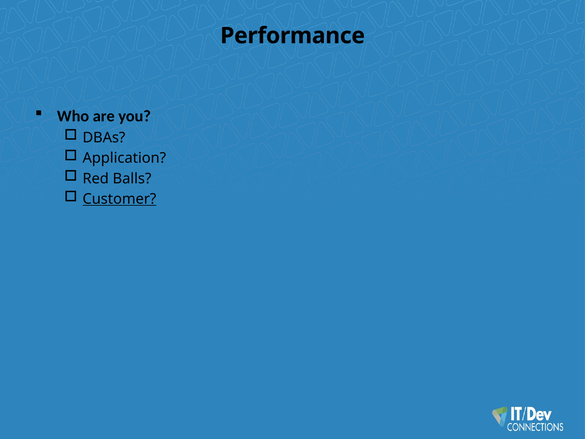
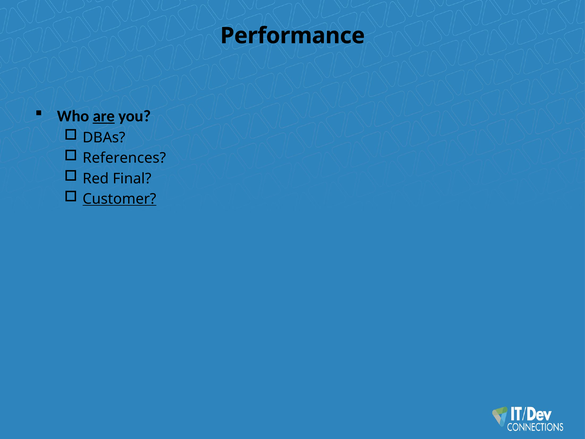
are underline: none -> present
Application: Application -> References
Balls: Balls -> Final
